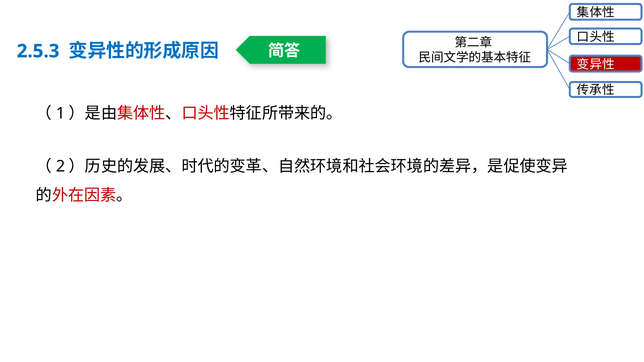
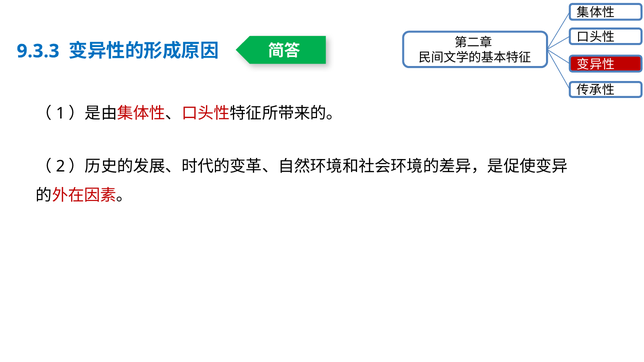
2.5.3: 2.5.3 -> 9.3.3
